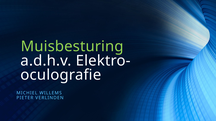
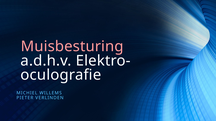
Muisbesturing colour: light green -> pink
